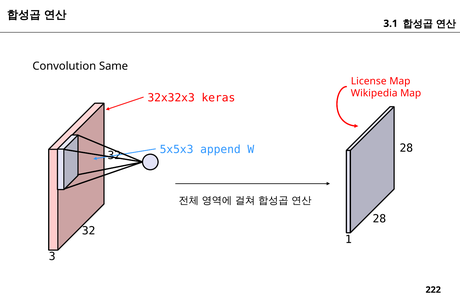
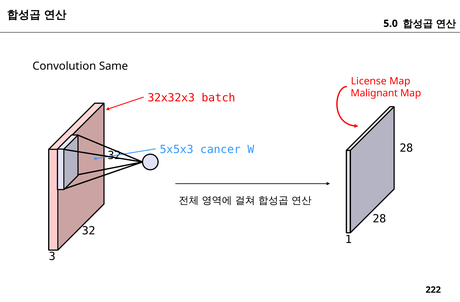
3.1: 3.1 -> 5.0
Wikipedia: Wikipedia -> Malignant
keras: keras -> batch
append: append -> cancer
